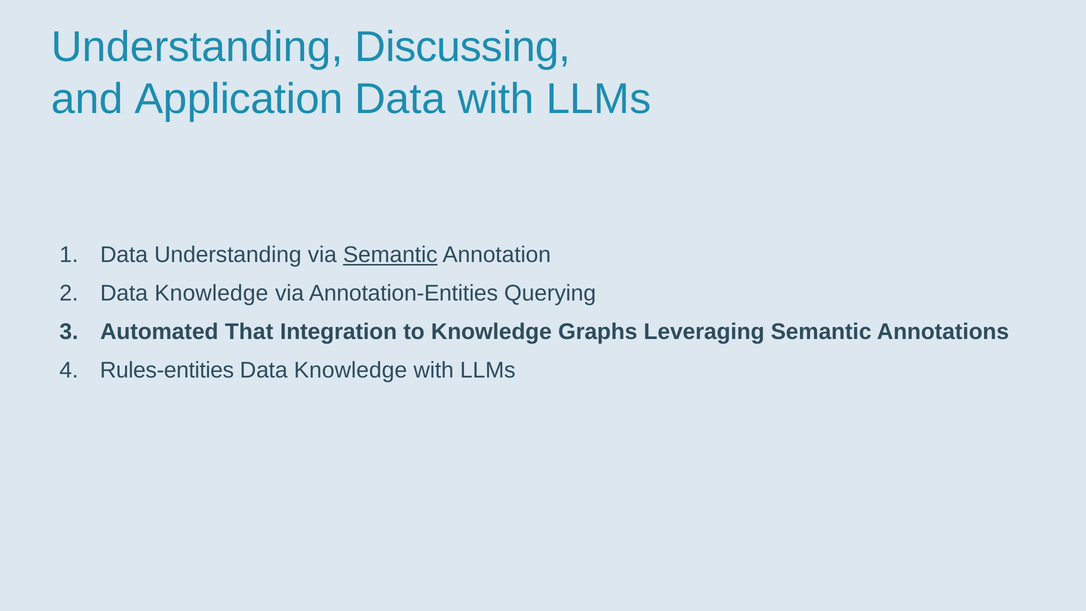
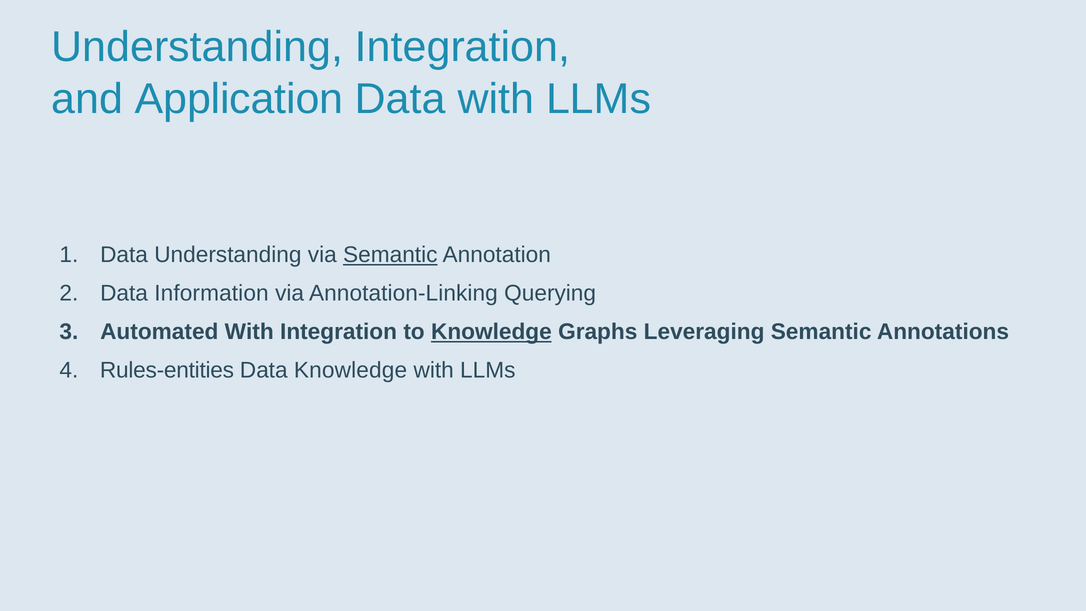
Understanding Discussing: Discussing -> Integration
Knowledge at (211, 293): Knowledge -> Information
Annotation-Entities: Annotation-Entities -> Annotation-Linking
Automated That: That -> With
Knowledge at (491, 332) underline: none -> present
